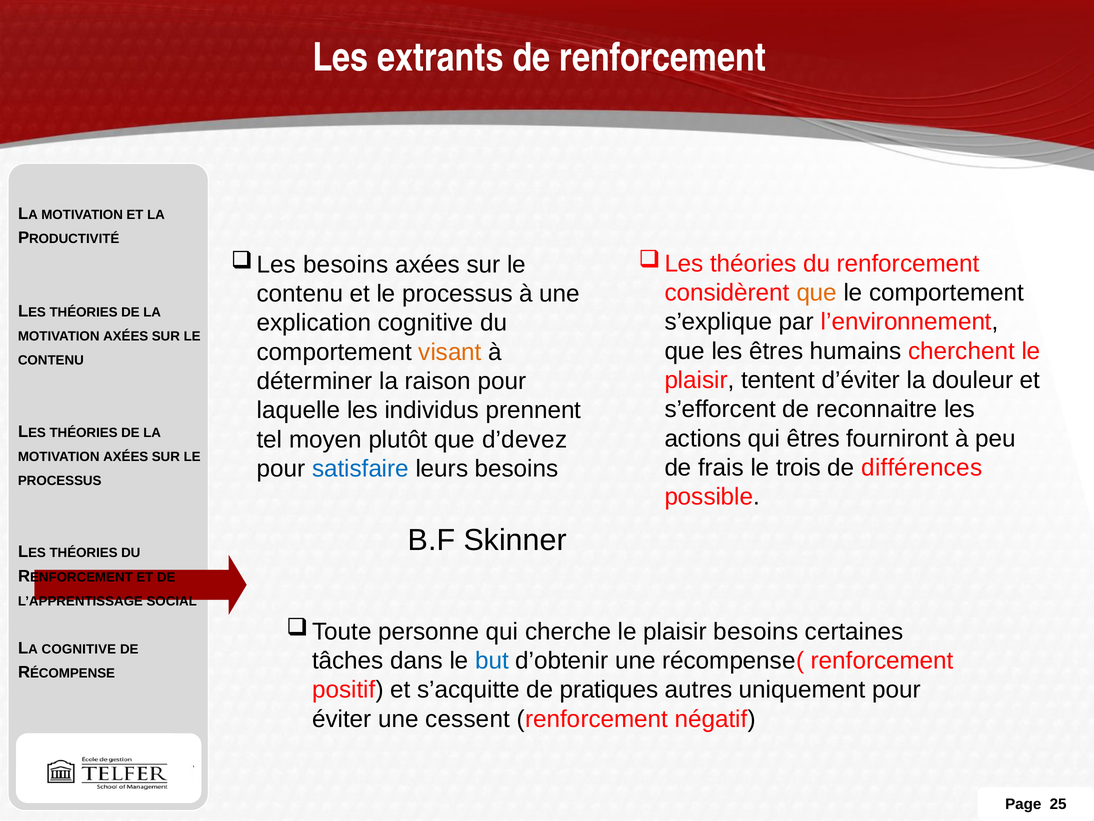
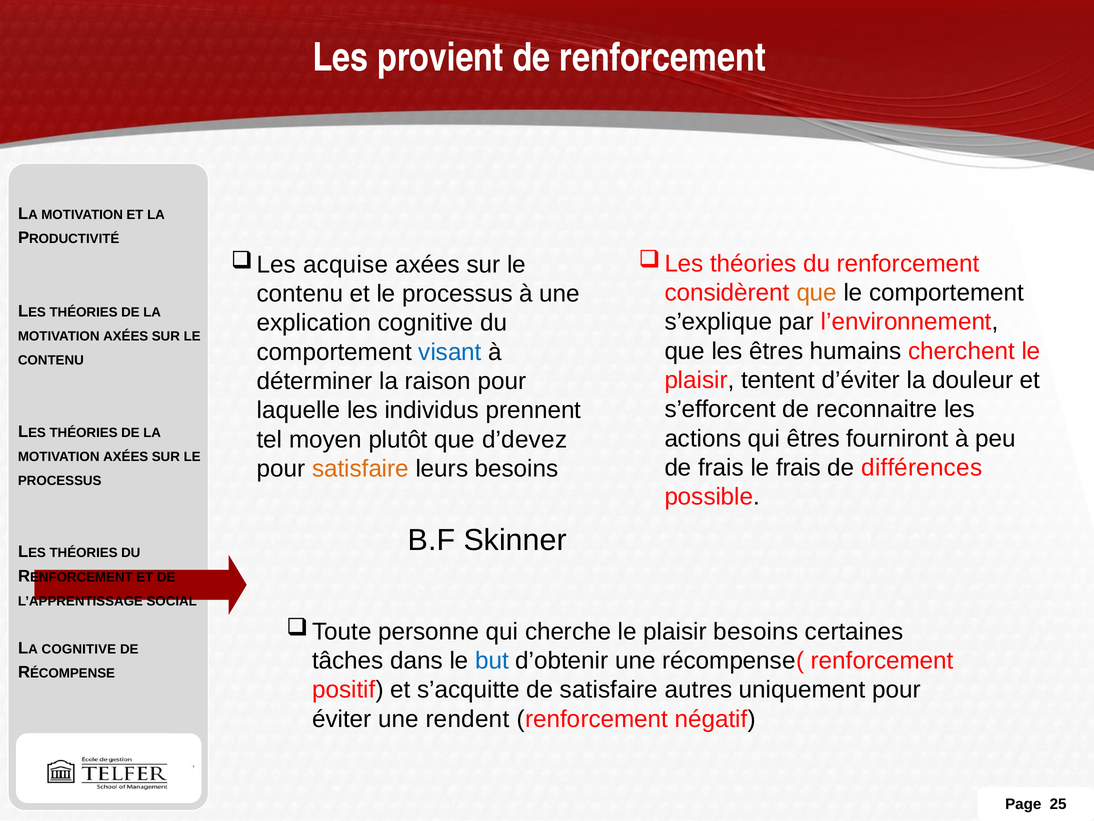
extrants: extrants -> provient
besoins at (346, 264): besoins -> acquise
visant colour: orange -> blue
le trois: trois -> frais
satisfaire at (360, 469) colour: blue -> orange
de pratiques: pratiques -> satisfaire
cessent: cessent -> rendent
